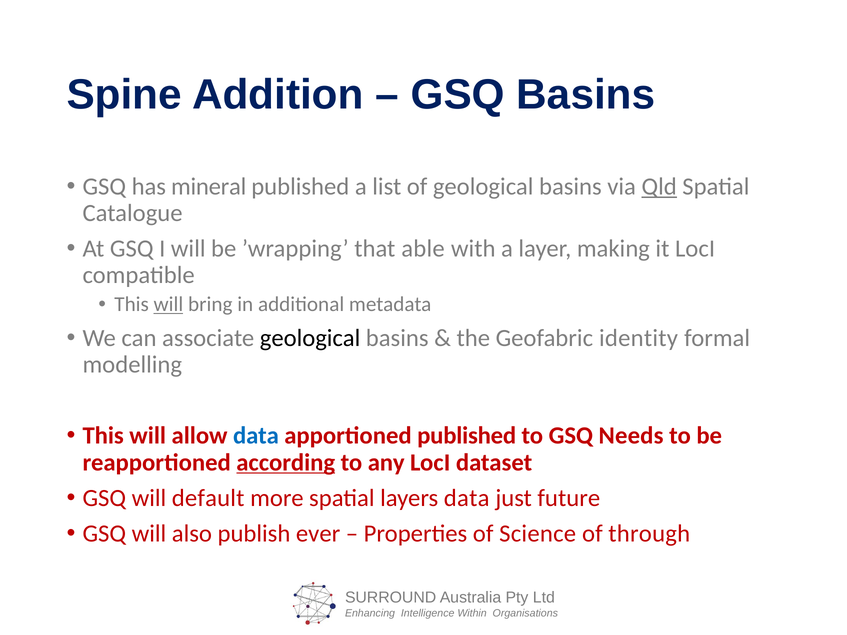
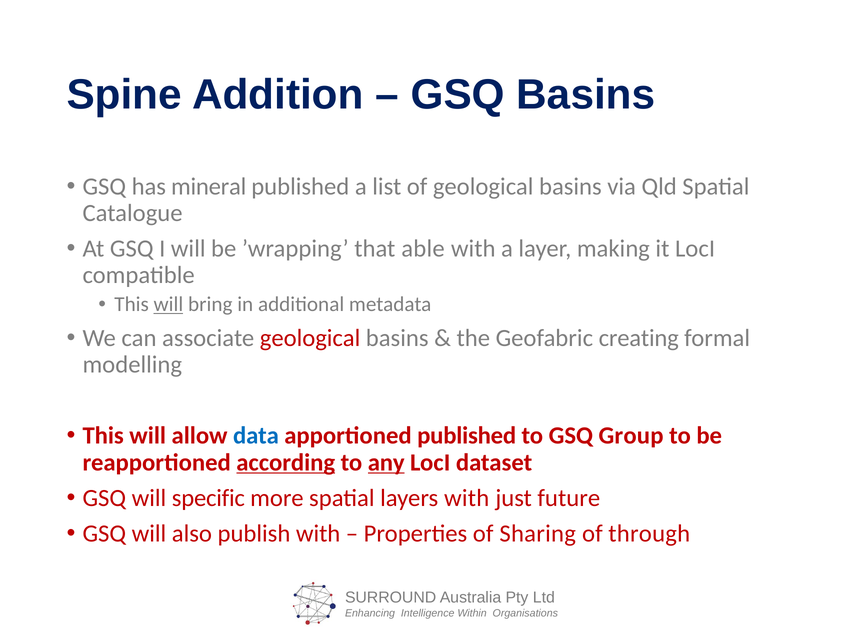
Qld underline: present -> none
geological at (310, 338) colour: black -> red
identity: identity -> creating
Needs: Needs -> Group
any underline: none -> present
default: default -> specific
layers data: data -> with
publish ever: ever -> with
Science: Science -> Sharing
